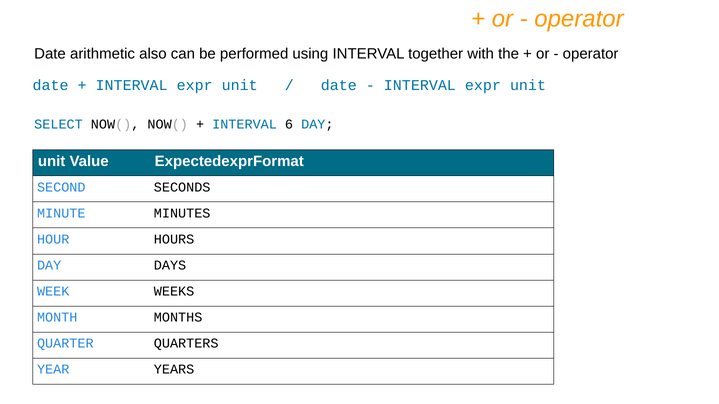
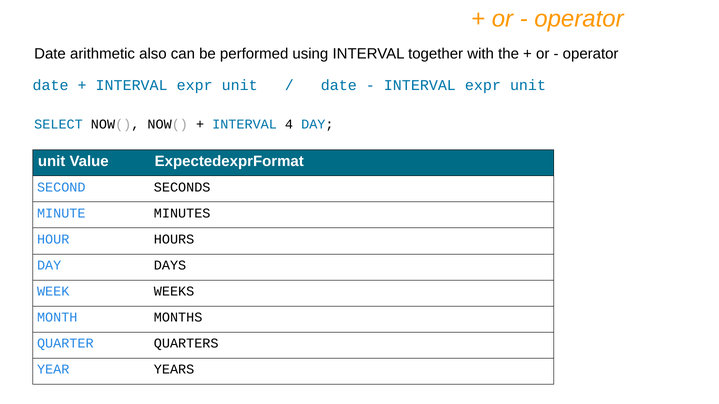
6: 6 -> 4
